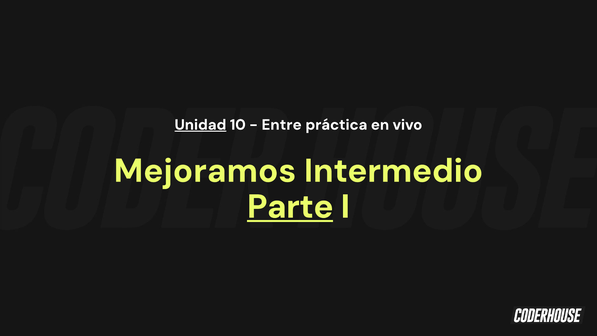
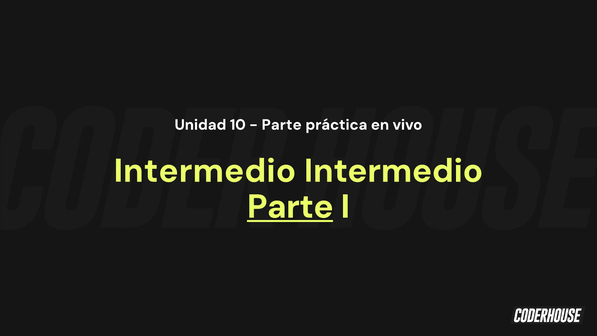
Unidad underline: present -> none
Entre at (282, 125): Entre -> Parte
Mejoramos at (205, 171): Mejoramos -> Intermedio
